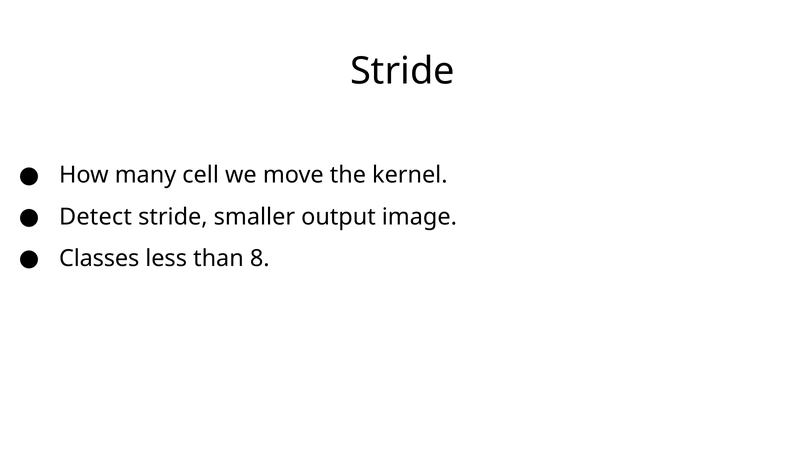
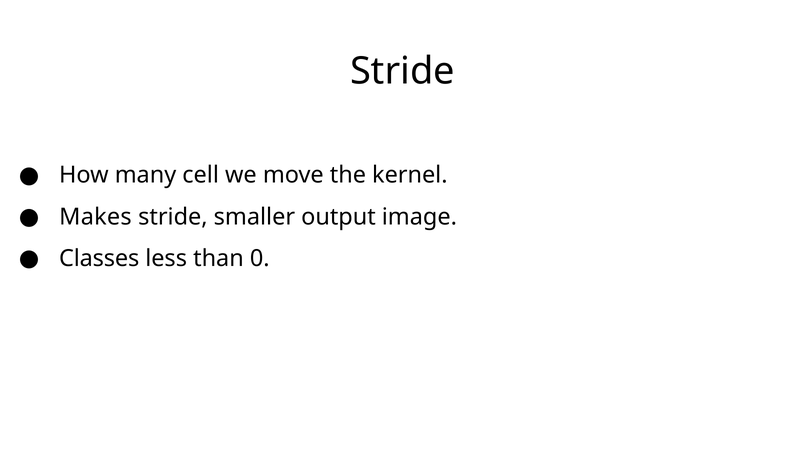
Detect: Detect -> Makes
8: 8 -> 0
